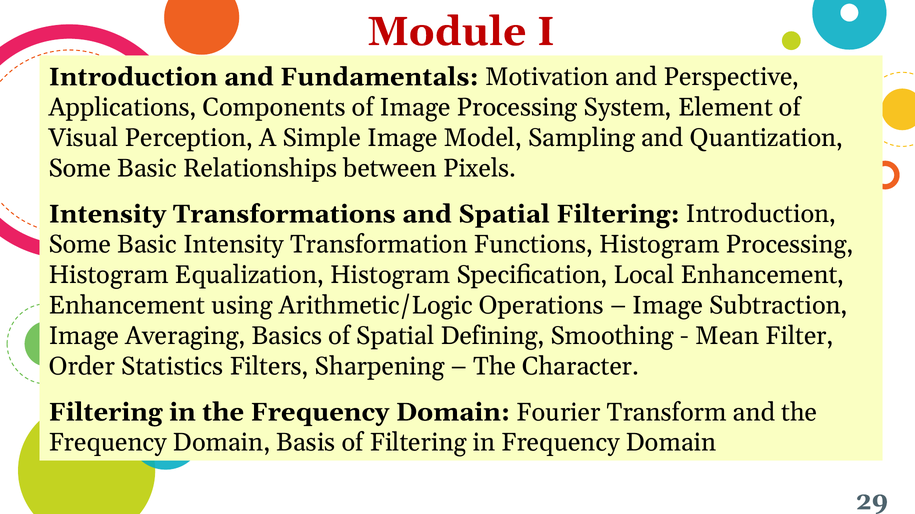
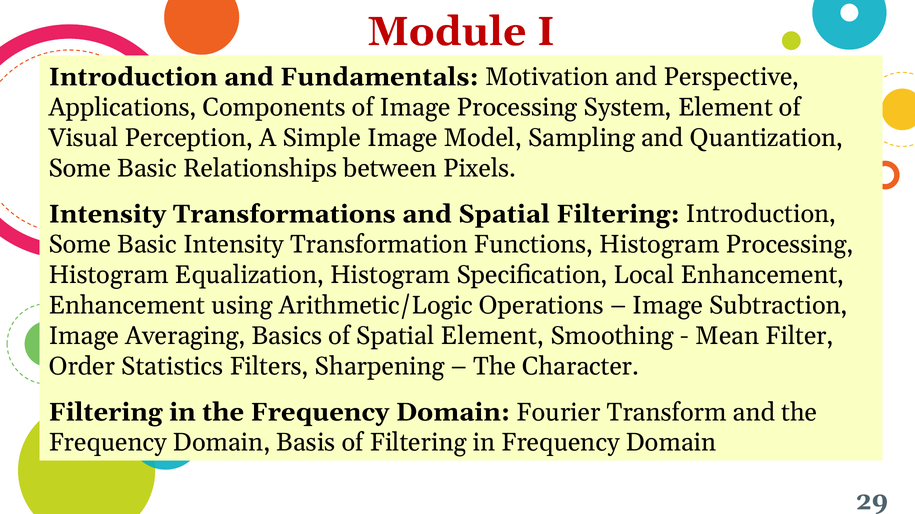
Spatial Defining: Defining -> Element
